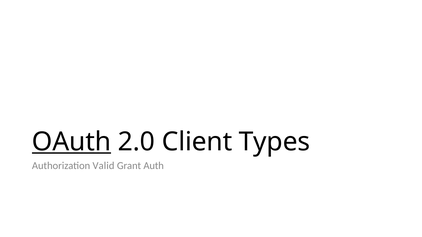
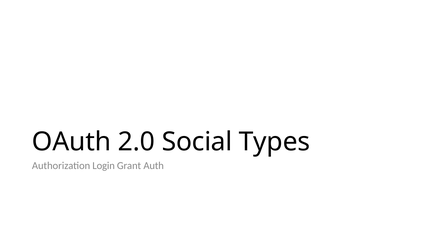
OAuth underline: present -> none
Client: Client -> Social
Valid: Valid -> Login
